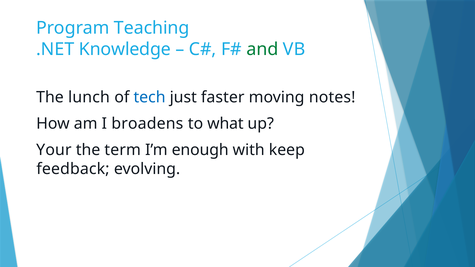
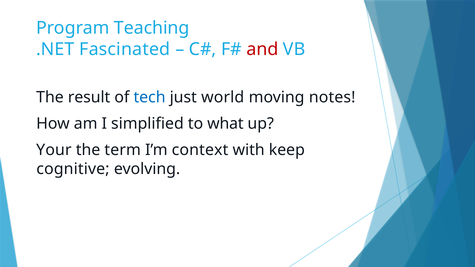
Knowledge: Knowledge -> Fascinated
and colour: green -> red
lunch: lunch -> result
faster: faster -> world
broadens: broadens -> simplified
enough: enough -> context
feedback: feedback -> cognitive
